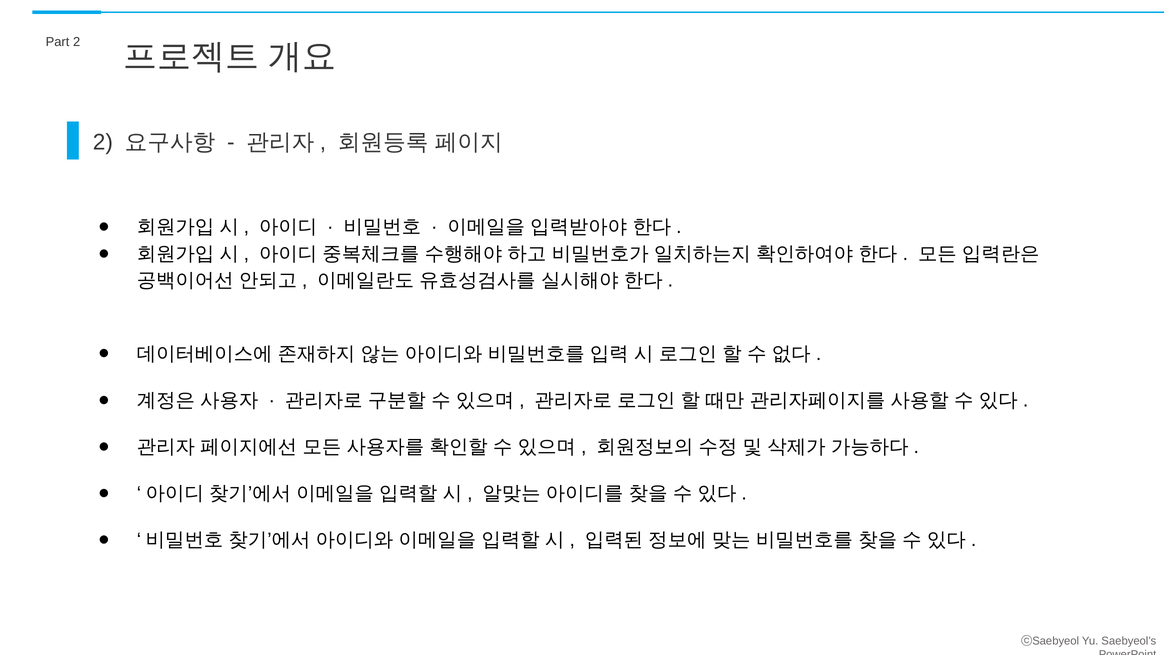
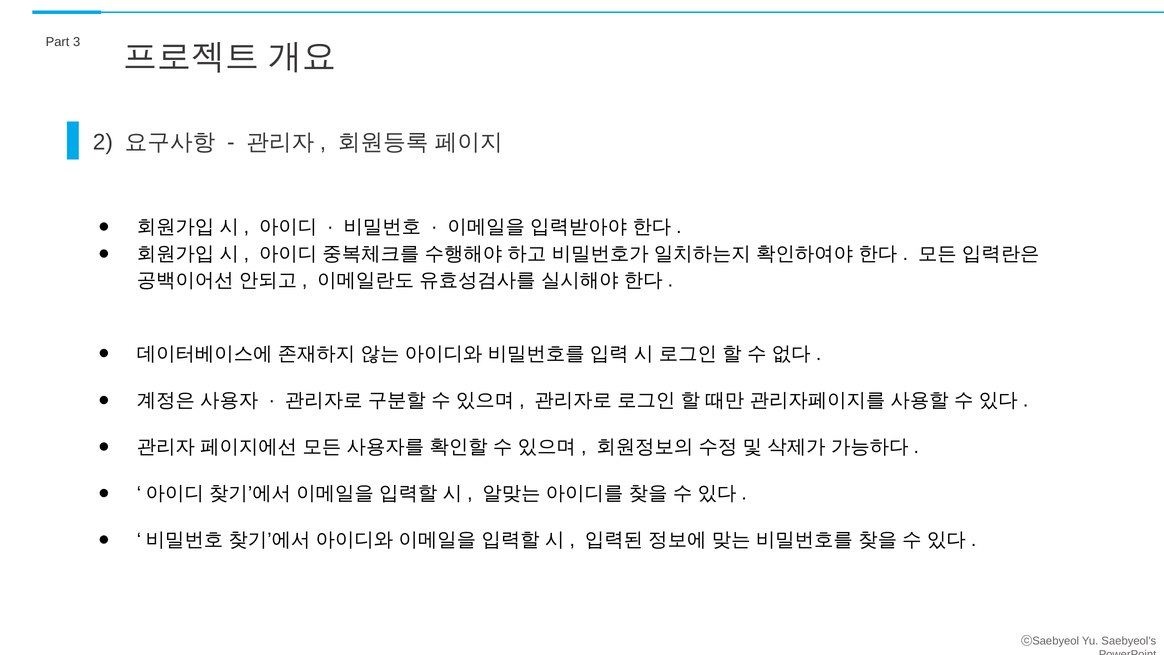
Part 2: 2 -> 3
